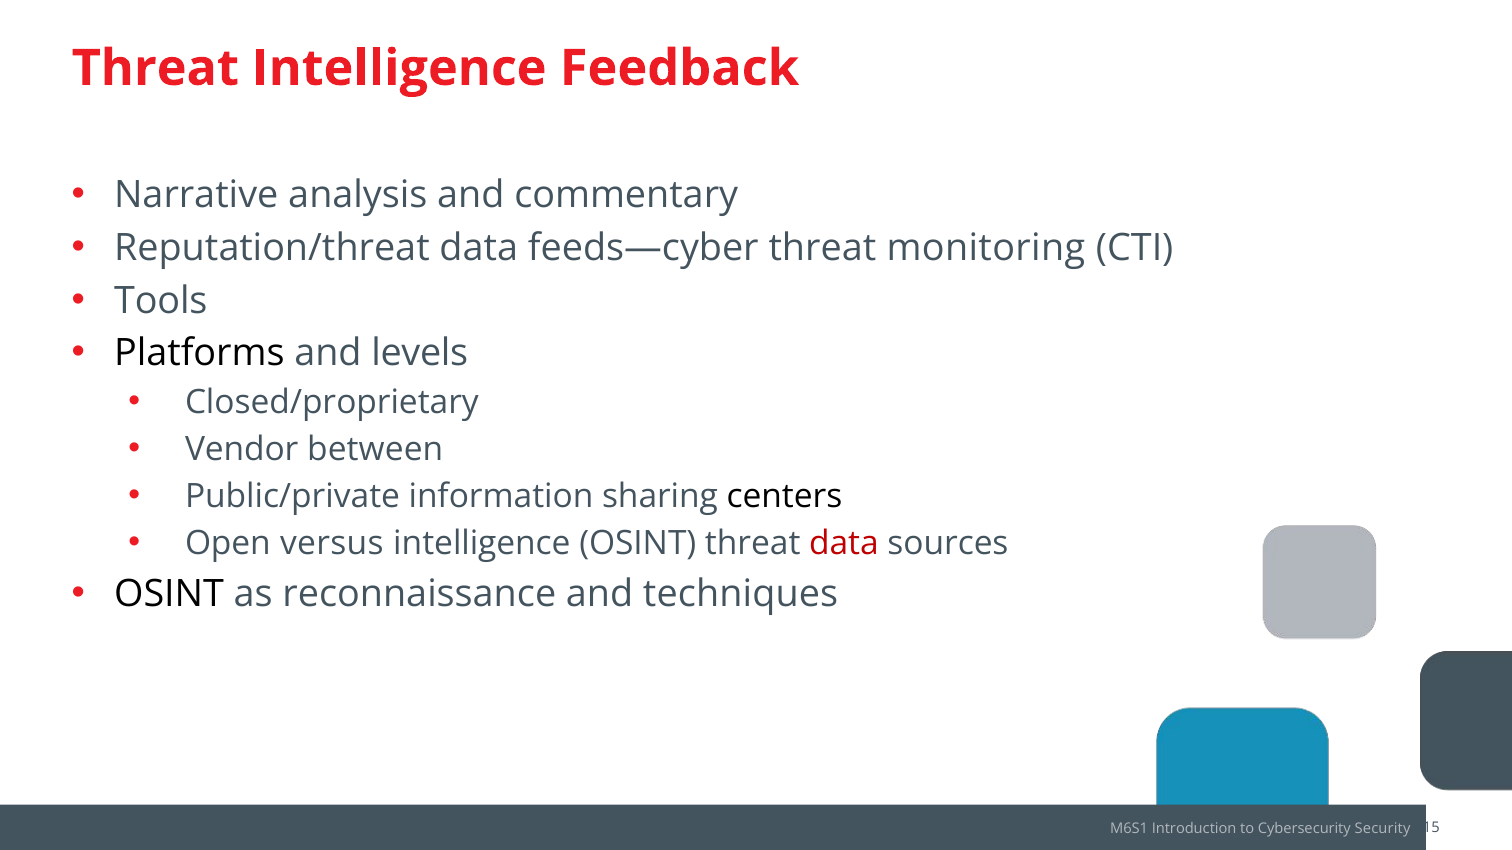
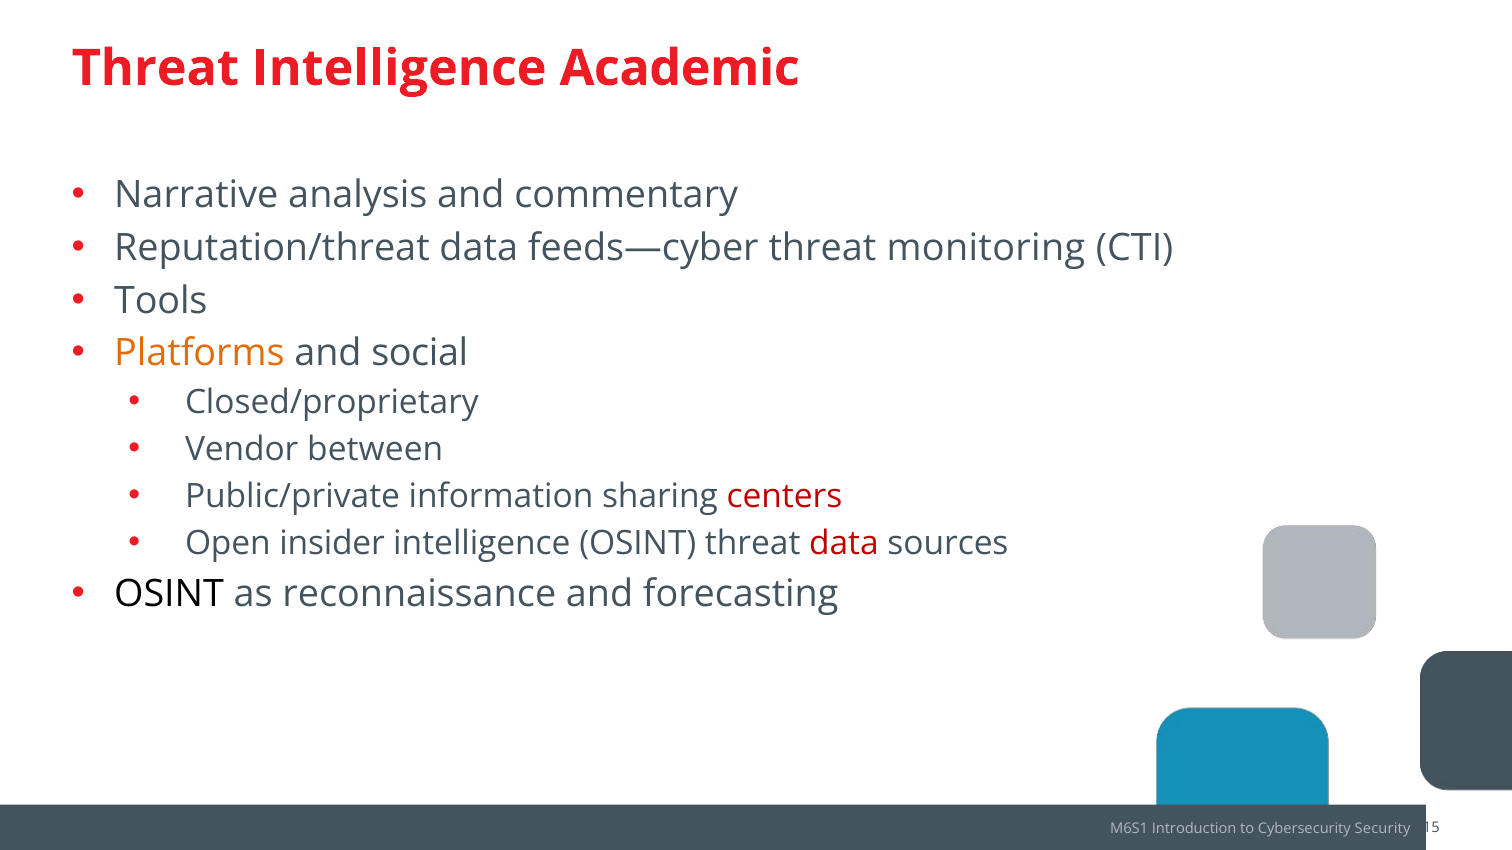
Feedback: Feedback -> Academic
Platforms colour: black -> orange
levels: levels -> social
centers colour: black -> red
versus: versus -> insider
techniques: techniques -> forecasting
